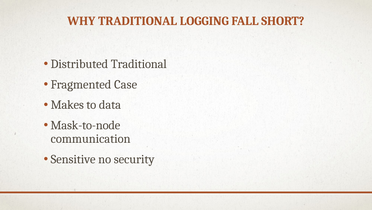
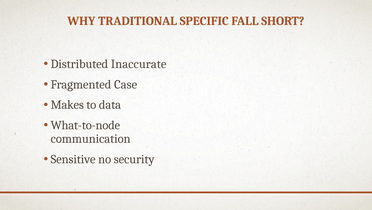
LOGGING: LOGGING -> SPECIFIC
Distributed Traditional: Traditional -> Inaccurate
Mask-to-node: Mask-to-node -> What-to-node
